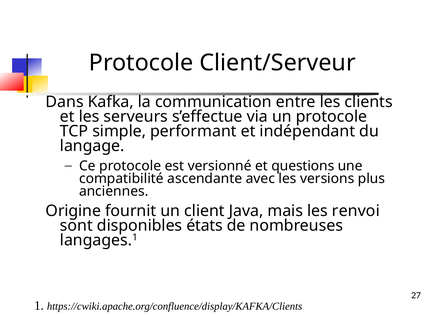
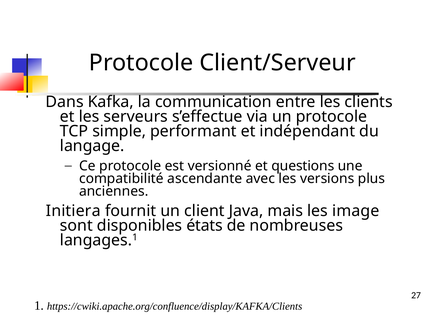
Origine: Origine -> Initiera
renvoi: renvoi -> image
